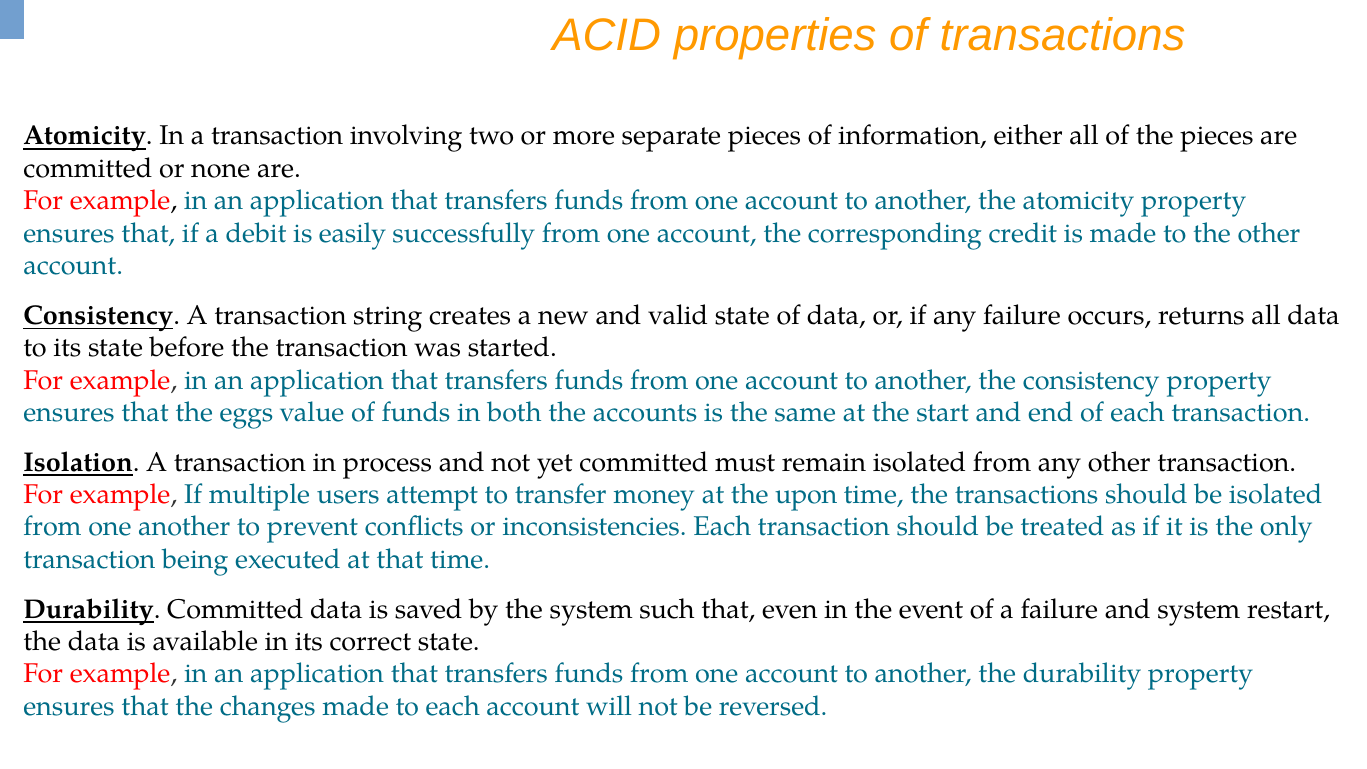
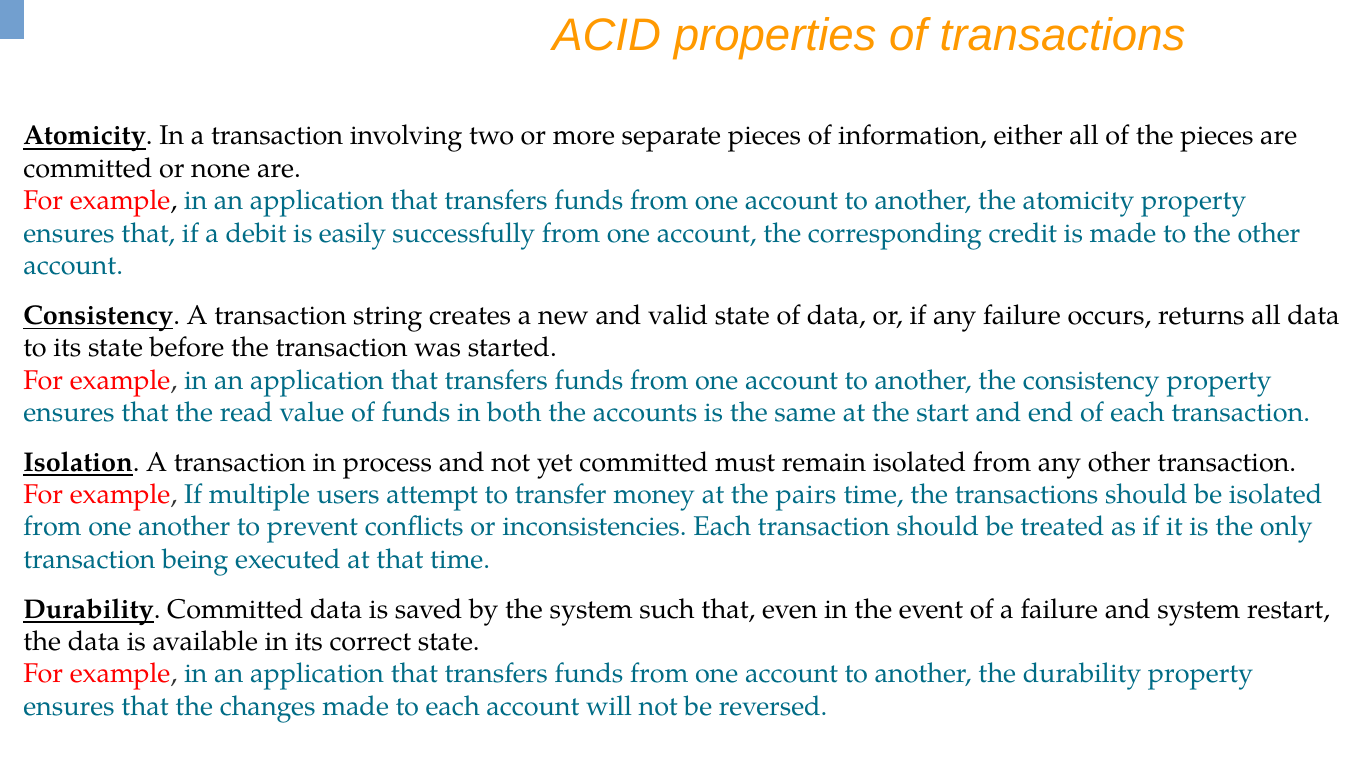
eggs: eggs -> read
upon: upon -> pairs
